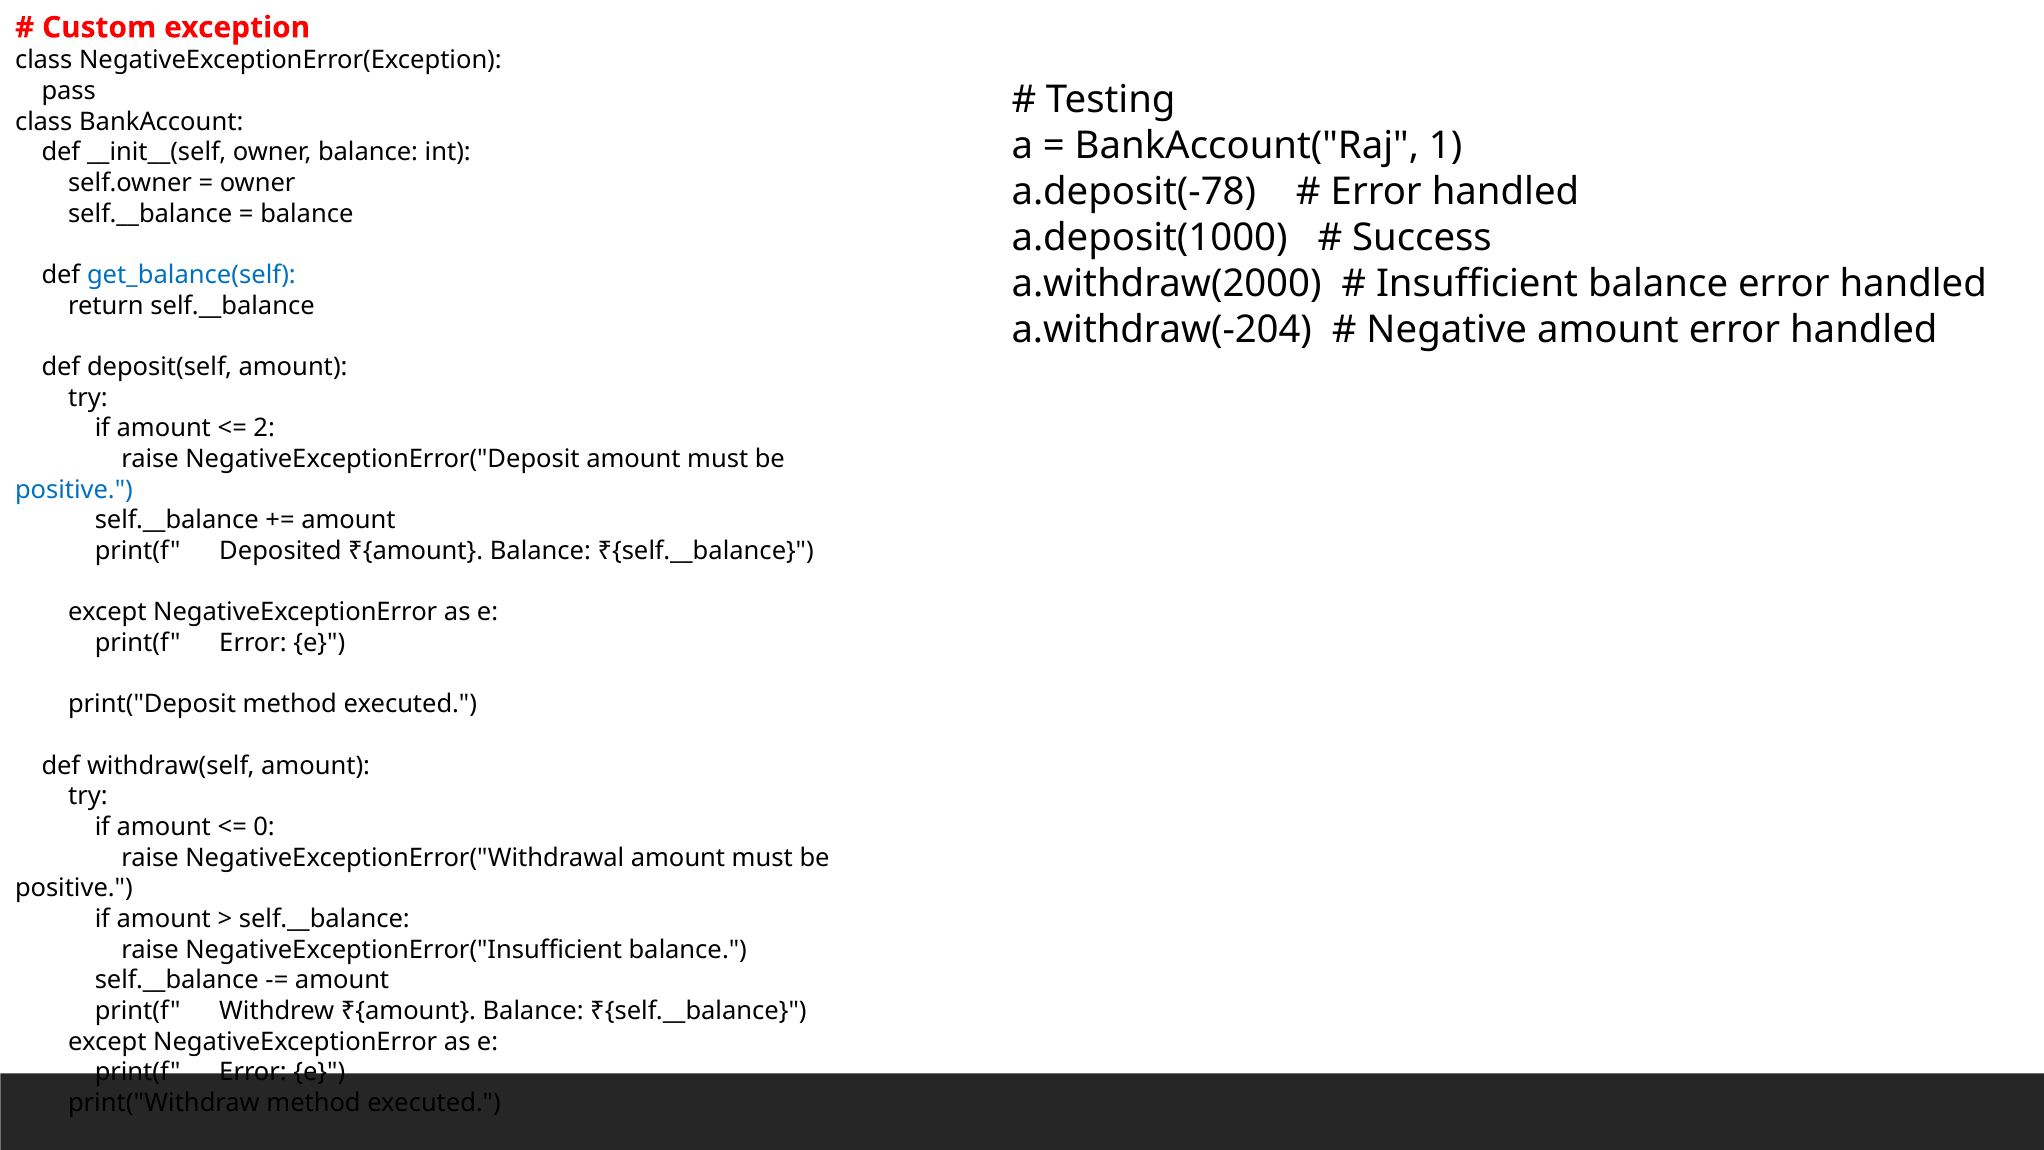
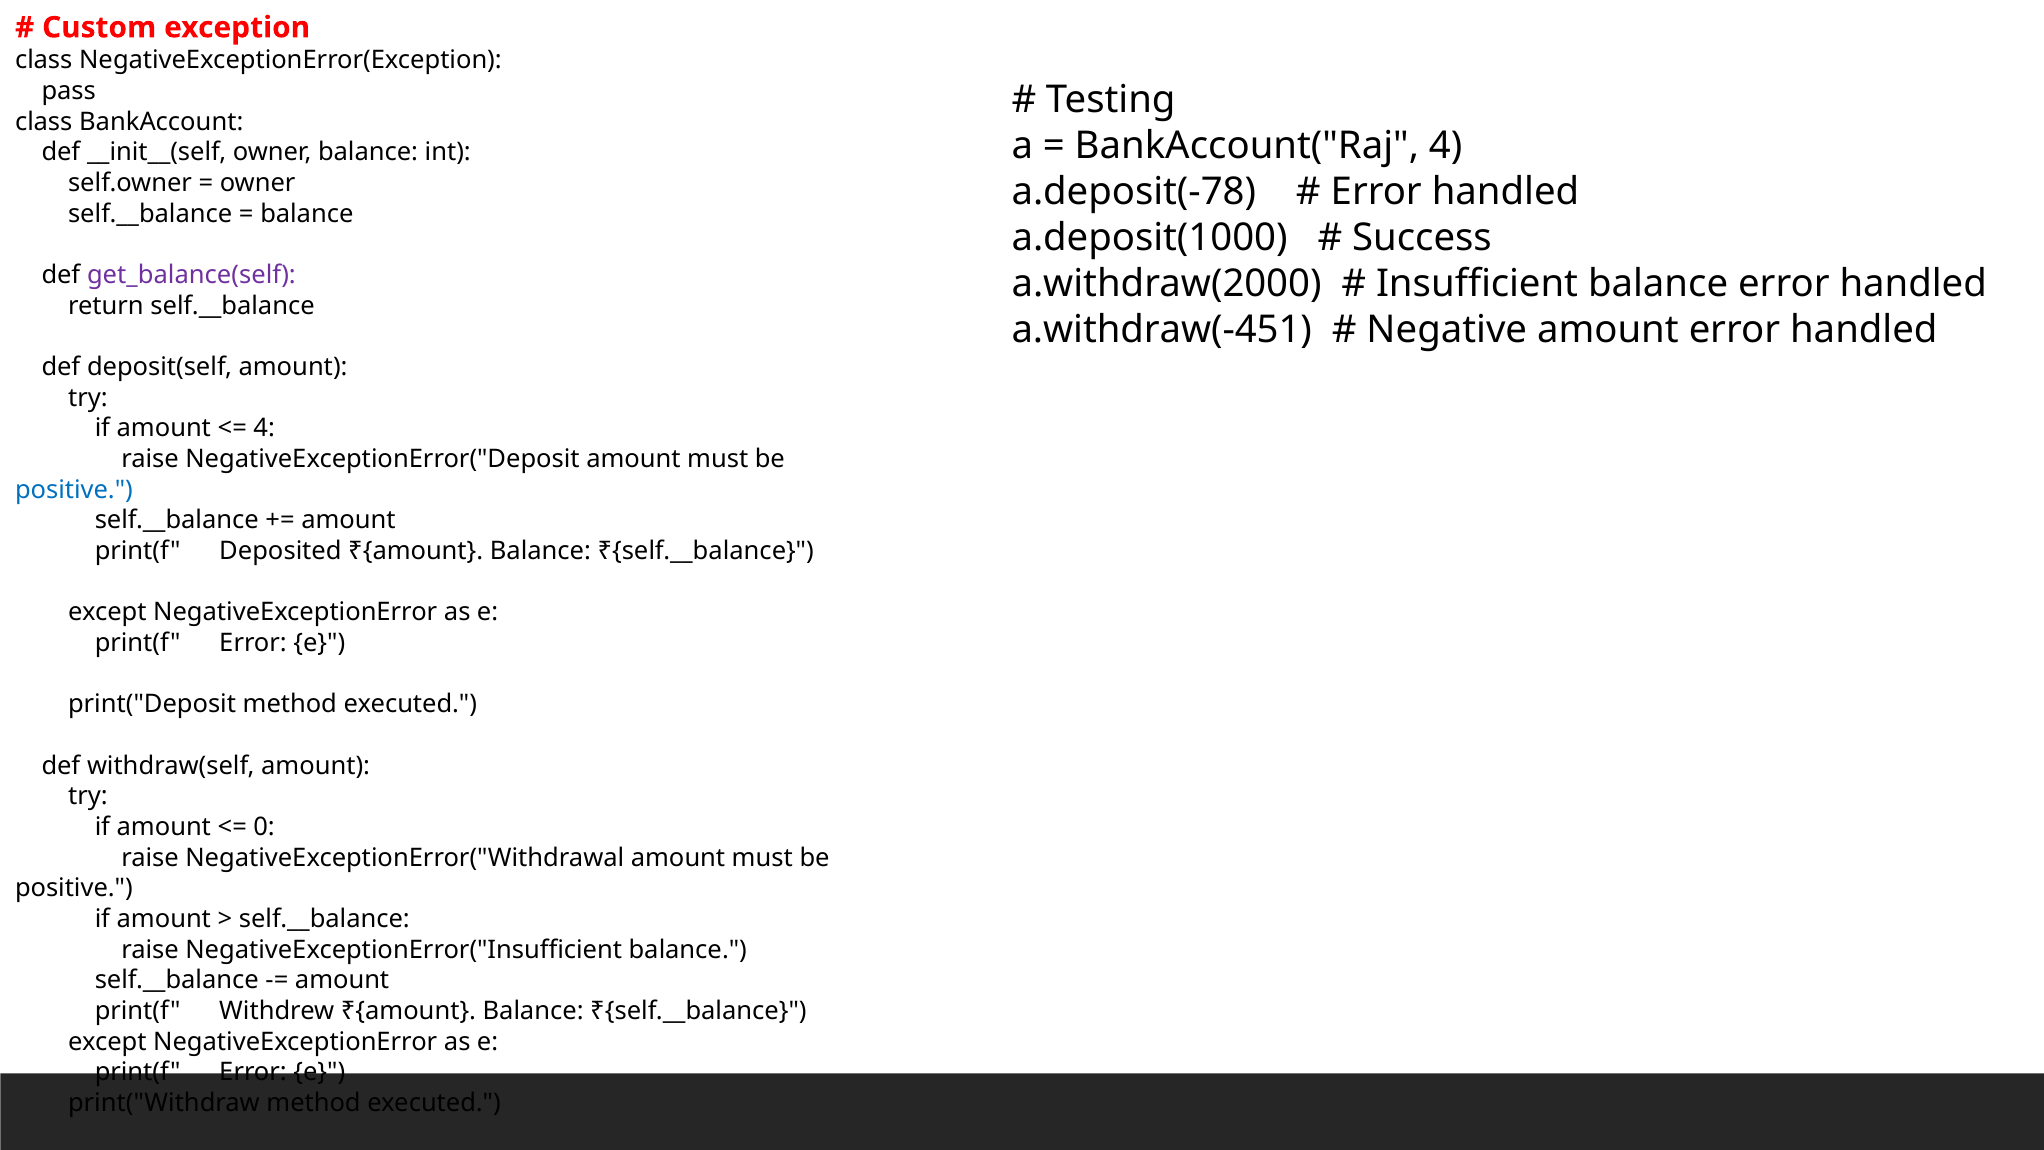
BankAccount("Raj 1: 1 -> 4
get_balance(self colour: blue -> purple
a.withdraw(-204: a.withdraw(-204 -> a.withdraw(-451
2 at (264, 428): 2 -> 4
